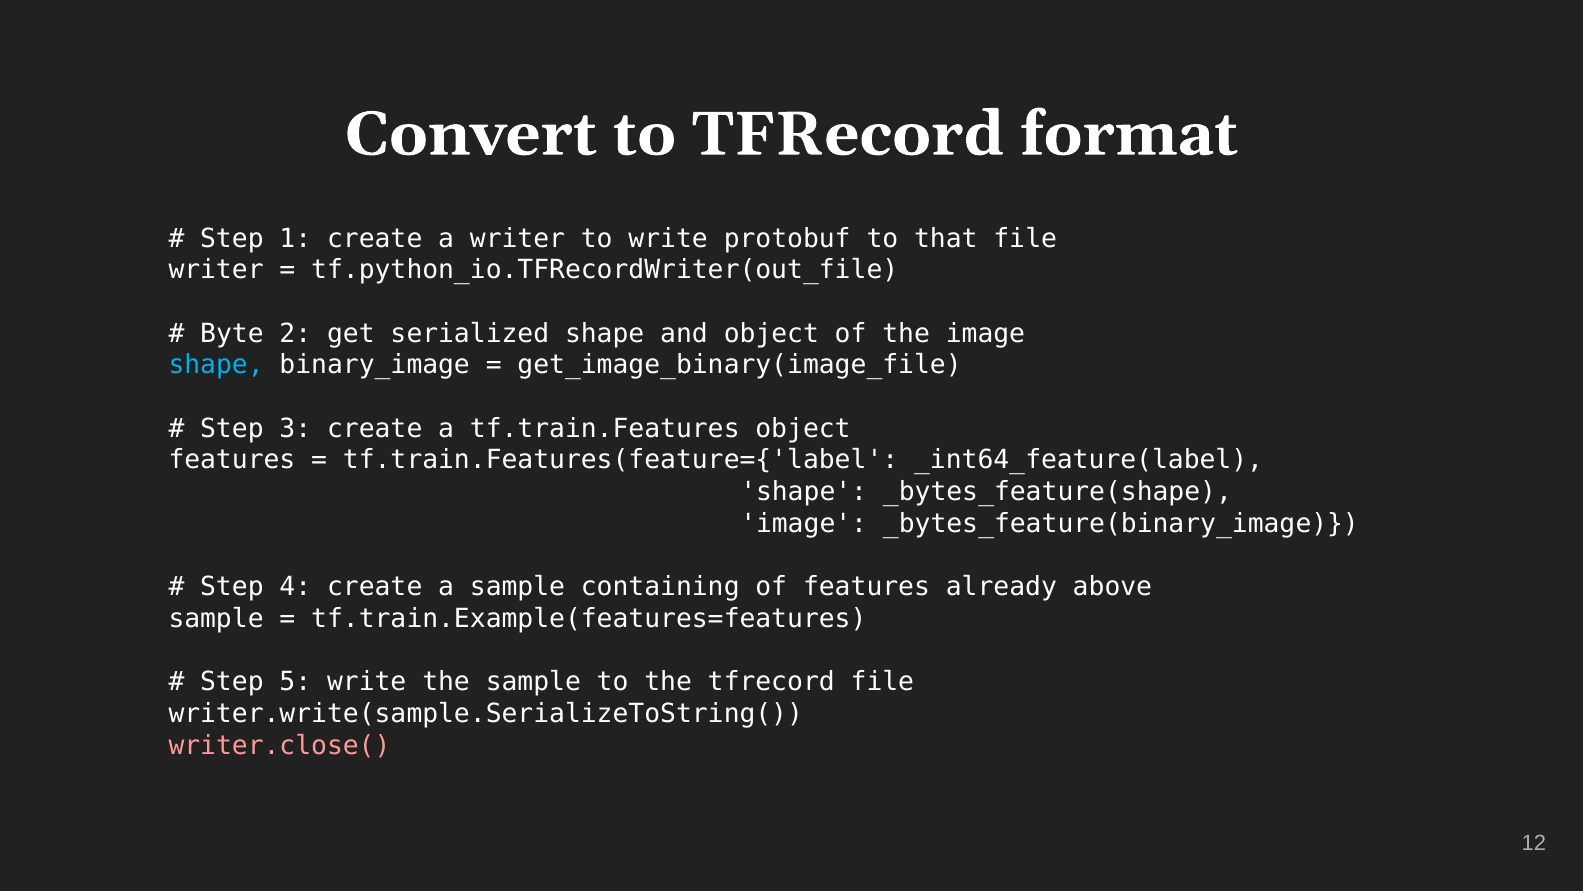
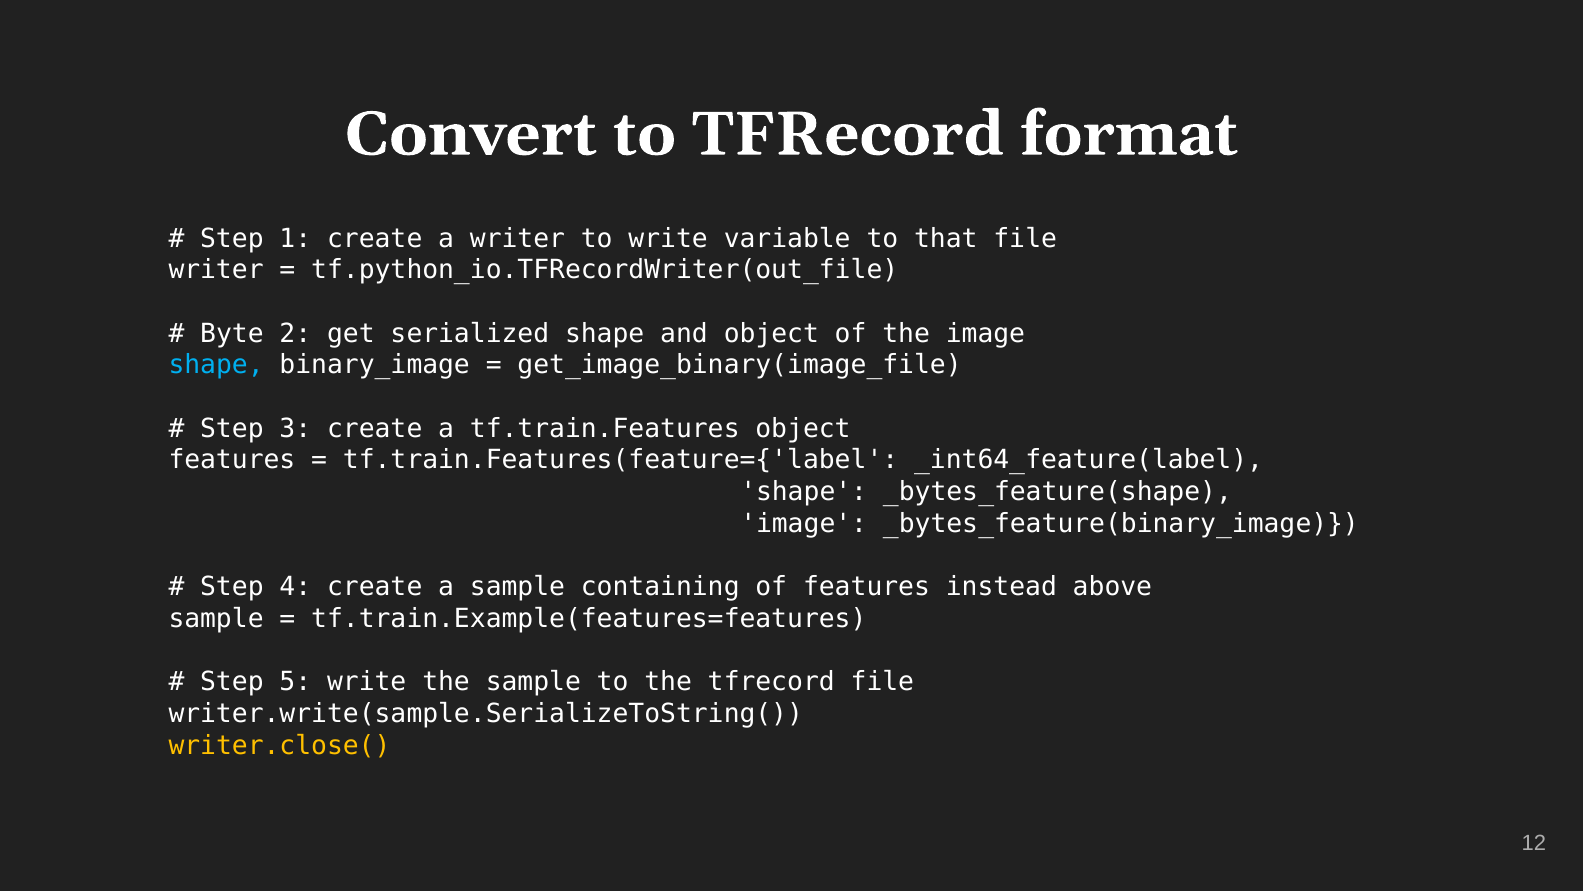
protobuf: protobuf -> variable
already: already -> instead
writer.close( colour: pink -> yellow
